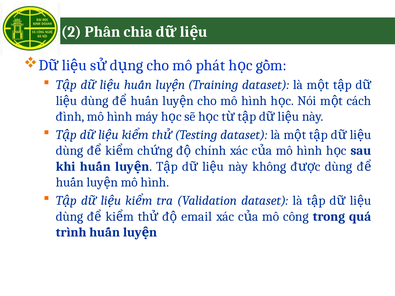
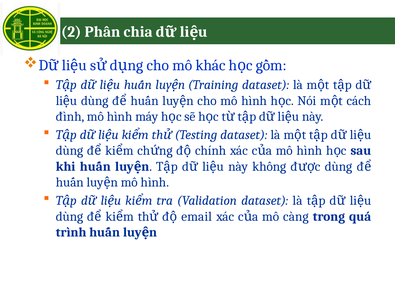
phát: phát -> khác
công: công -> càng
